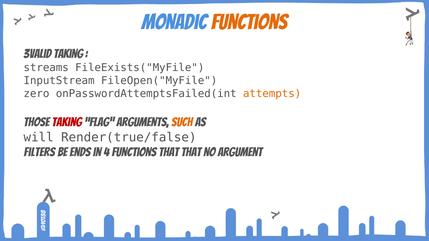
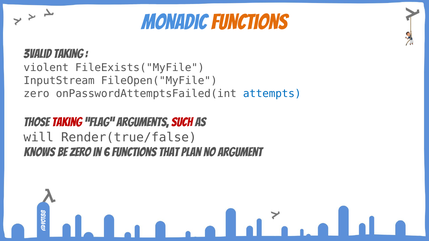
streams: streams -> violent
attempts colour: orange -> blue
such colour: orange -> red
filters: filters -> knows
be ends: ends -> zero
4: 4 -> 6
that that: that -> plan
